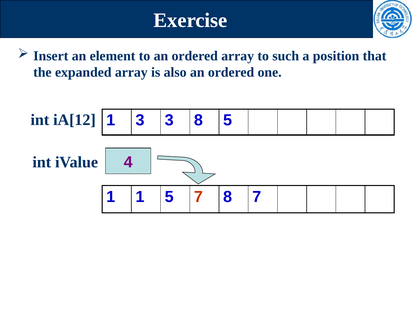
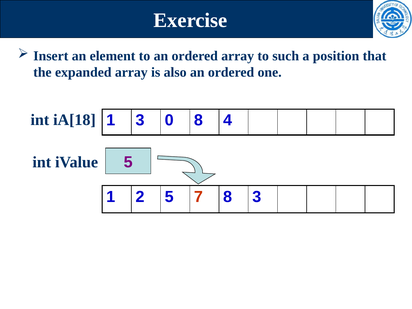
iA[12: iA[12 -> iA[18
3 3: 3 -> 0
8 5: 5 -> 4
iValue 4: 4 -> 5
1 1: 1 -> 2
8 7: 7 -> 3
